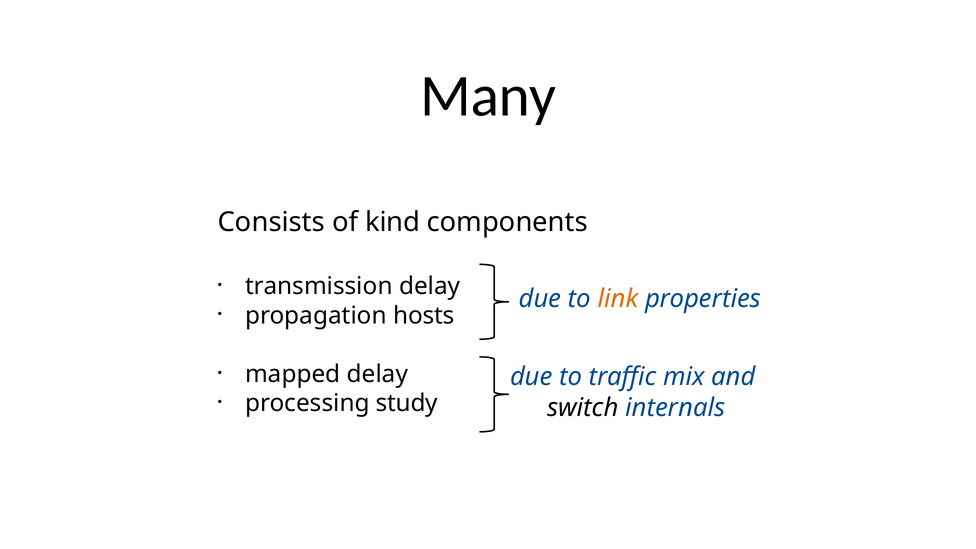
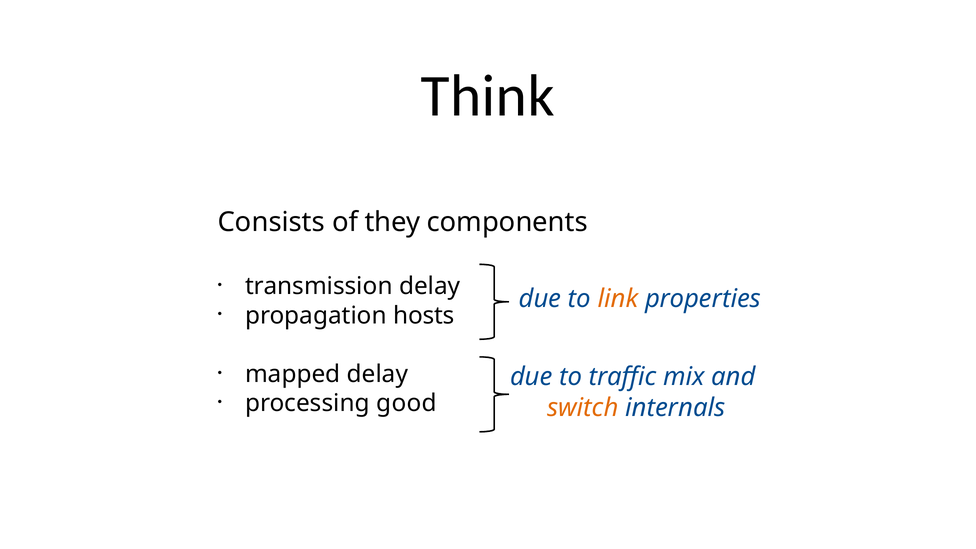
Many: Many -> Think
kind: kind -> they
study: study -> good
switch colour: black -> orange
